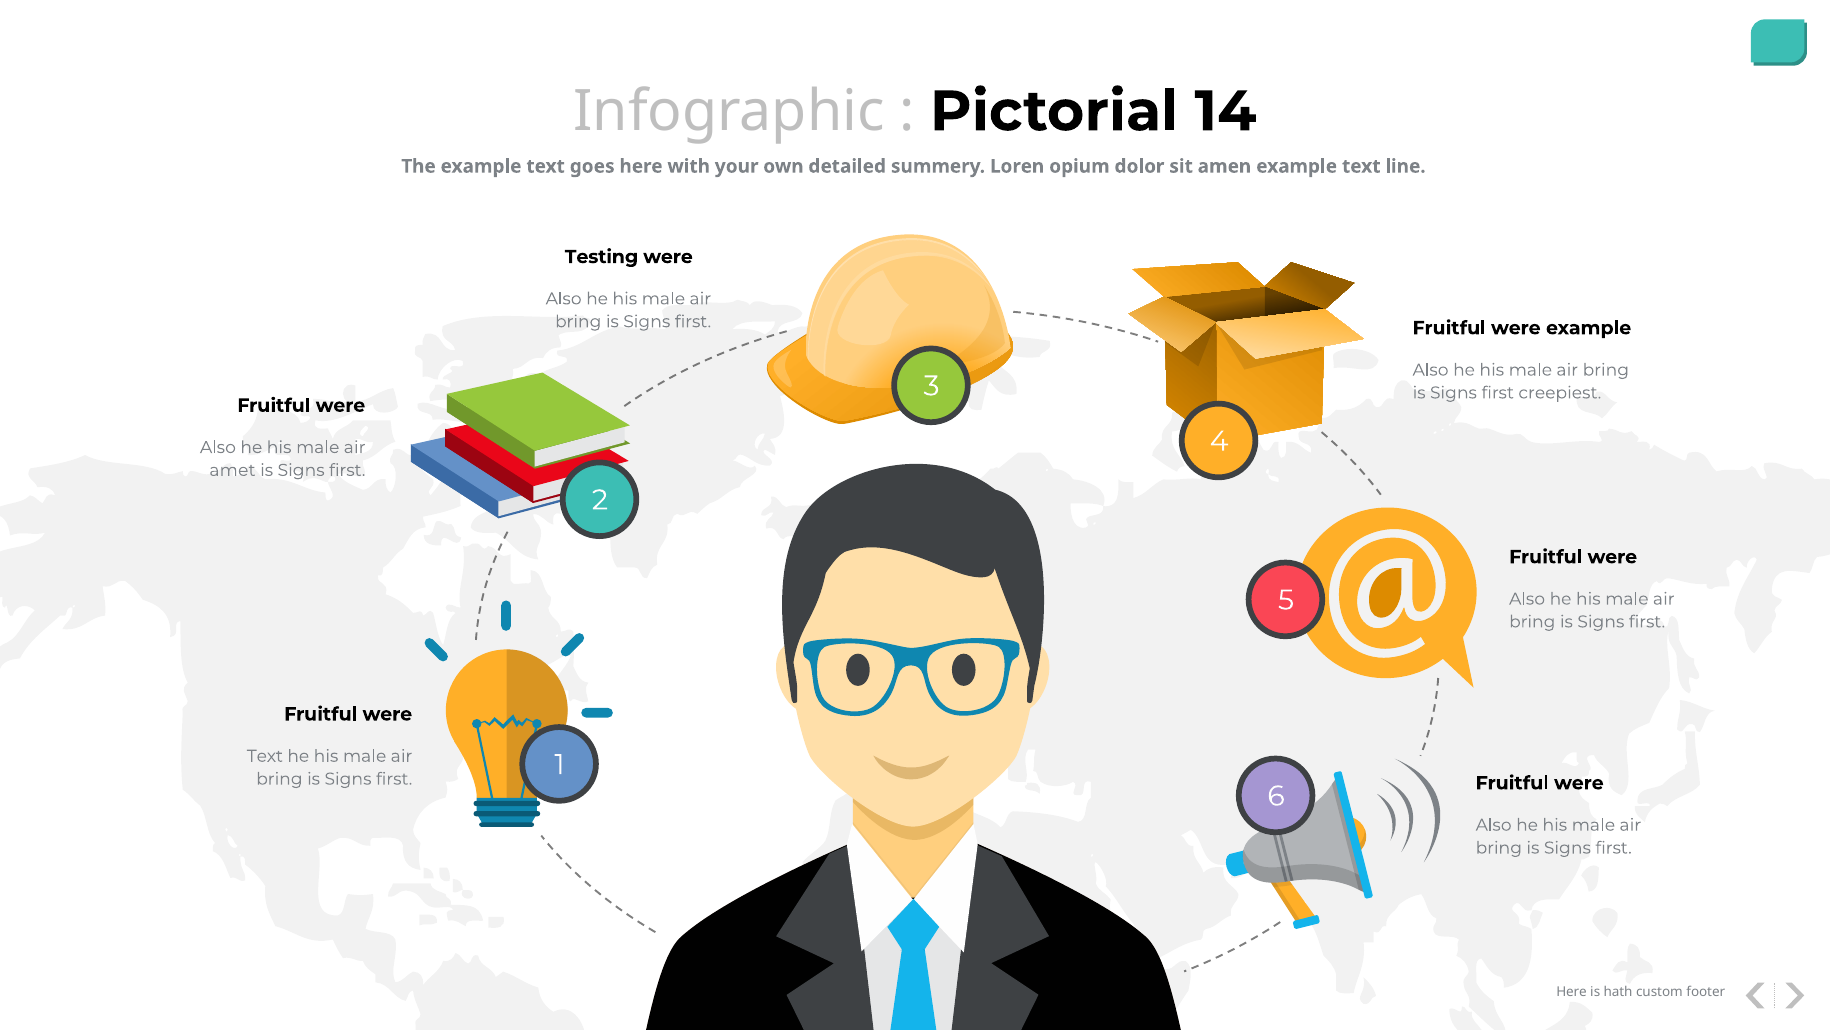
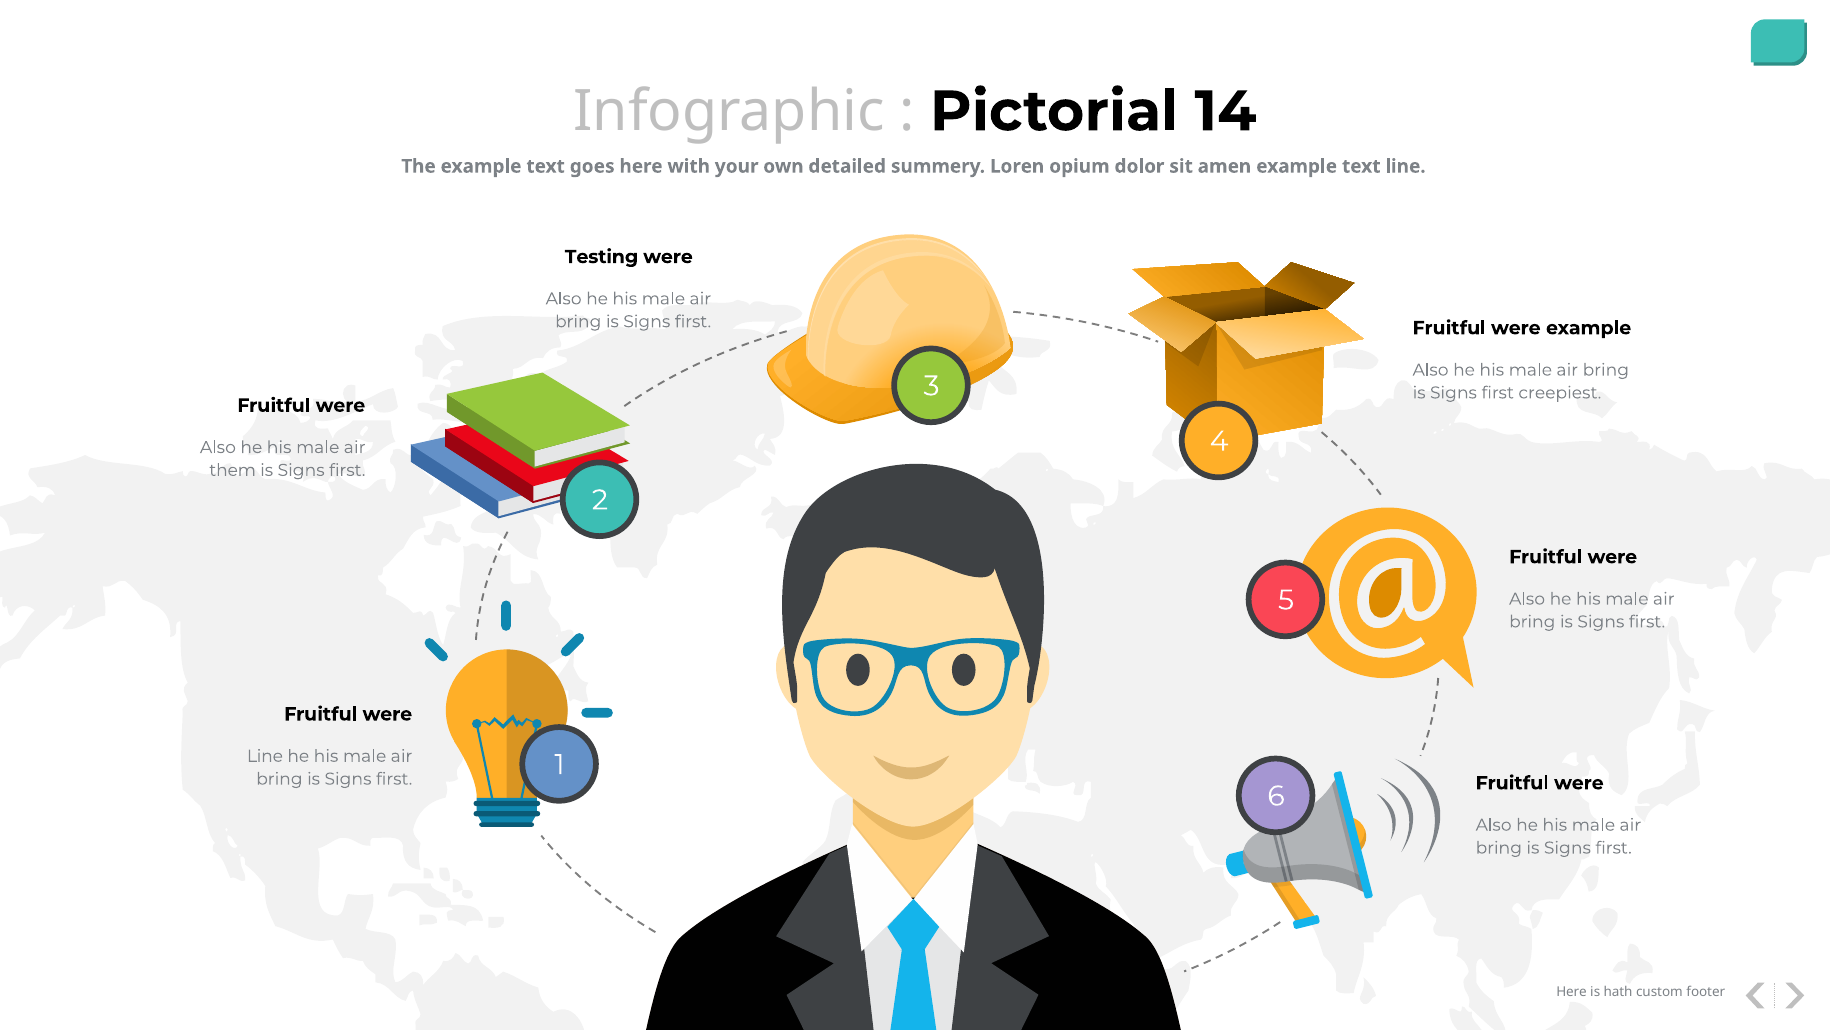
amet: amet -> them
Text at (265, 756): Text -> Line
